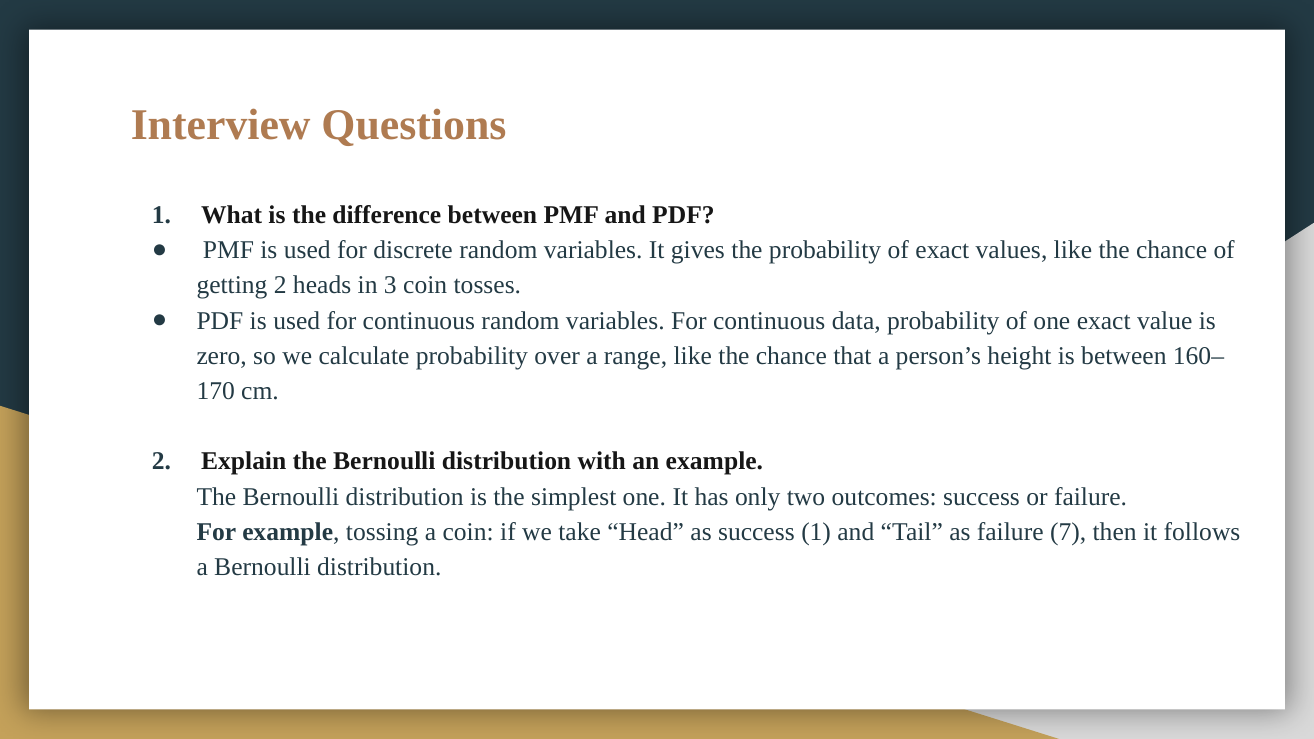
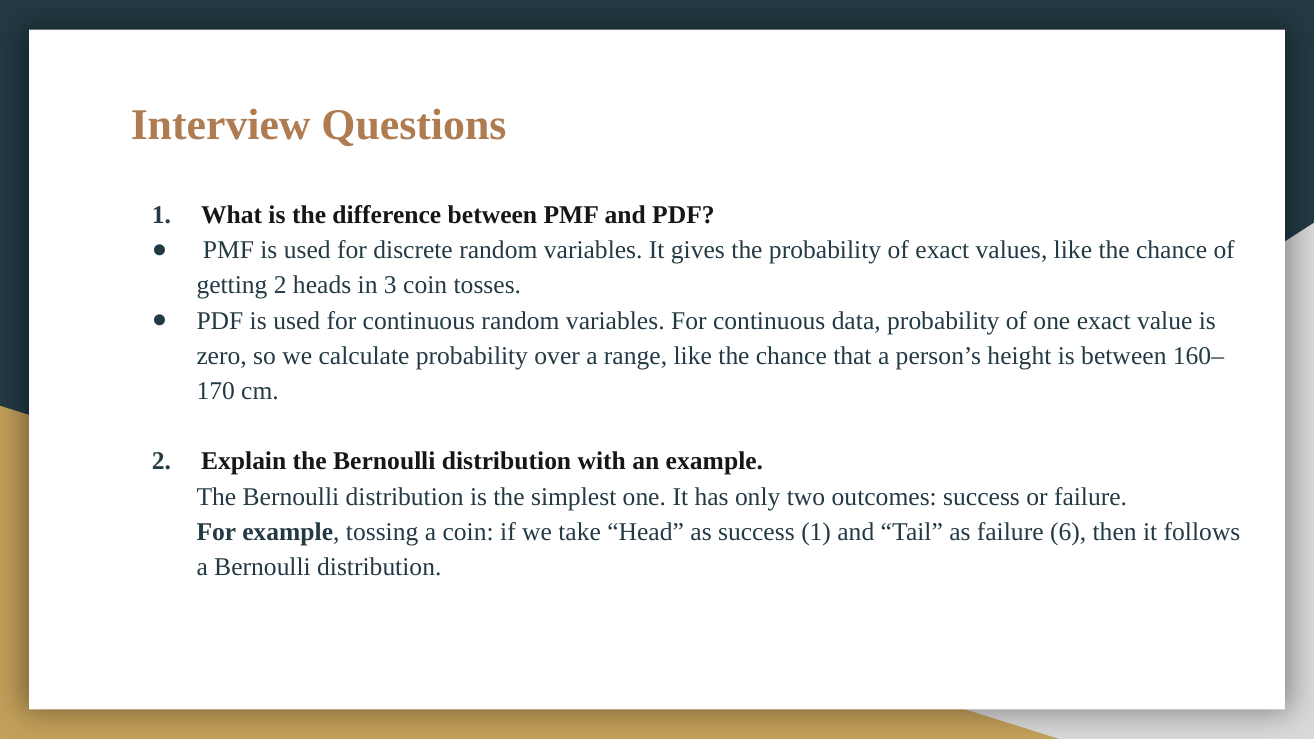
7: 7 -> 6
